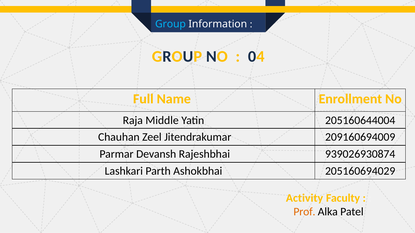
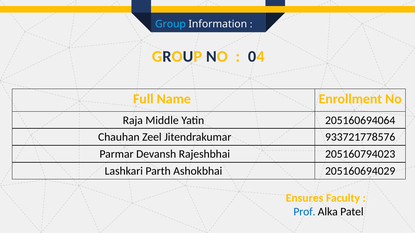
205160644004: 205160644004 -> 205160694064
209160694009: 209160694009 -> 933721778576
939026930874: 939026930874 -> 205160794023
Activity: Activity -> Ensures
Prof colour: orange -> blue
